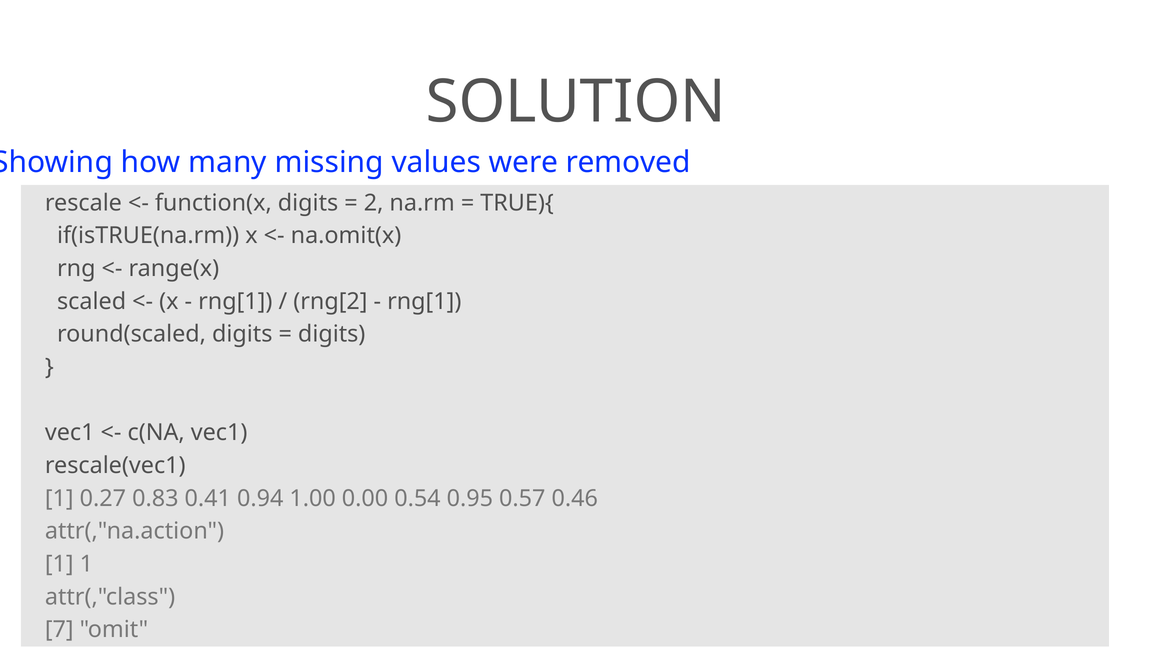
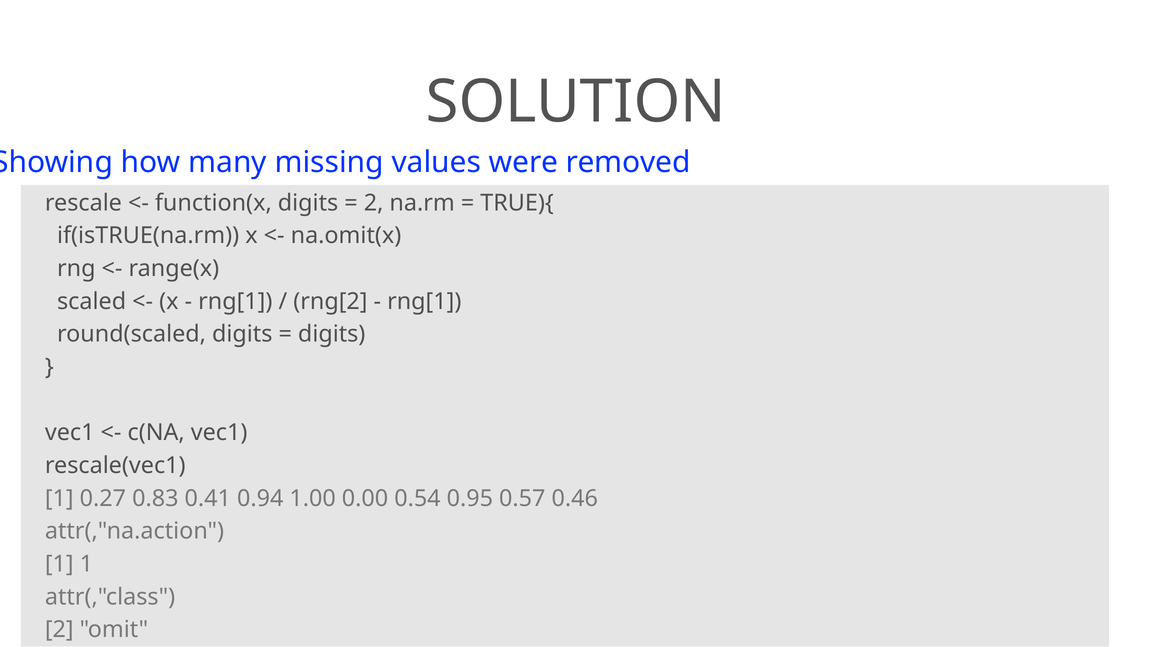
7 at (59, 630): 7 -> 2
